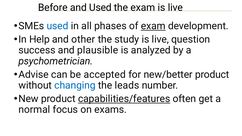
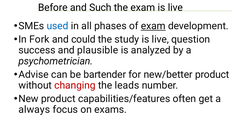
and Used: Used -> Such
Help: Help -> Fork
other: other -> could
accepted: accepted -> bartender
changing colour: blue -> red
capabilities/features underline: present -> none
normal: normal -> always
